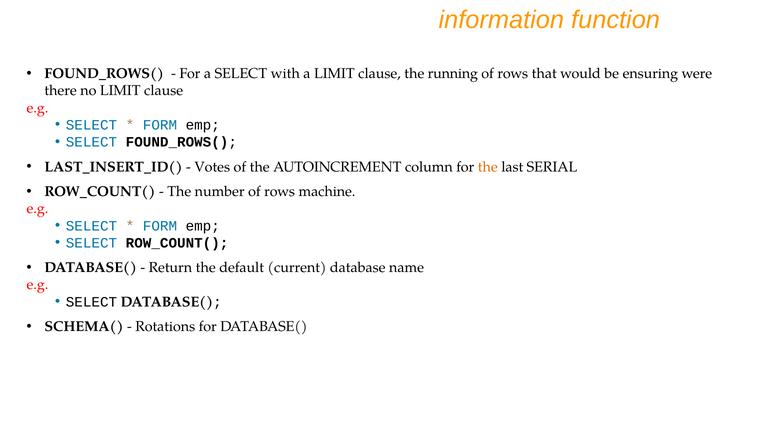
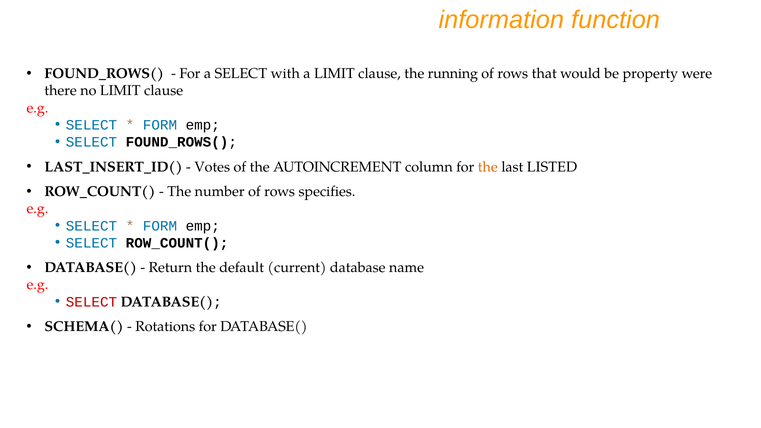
ensuring: ensuring -> property
SERIAL: SERIAL -> LISTED
machine: machine -> specifies
SELECT at (91, 302) colour: black -> red
